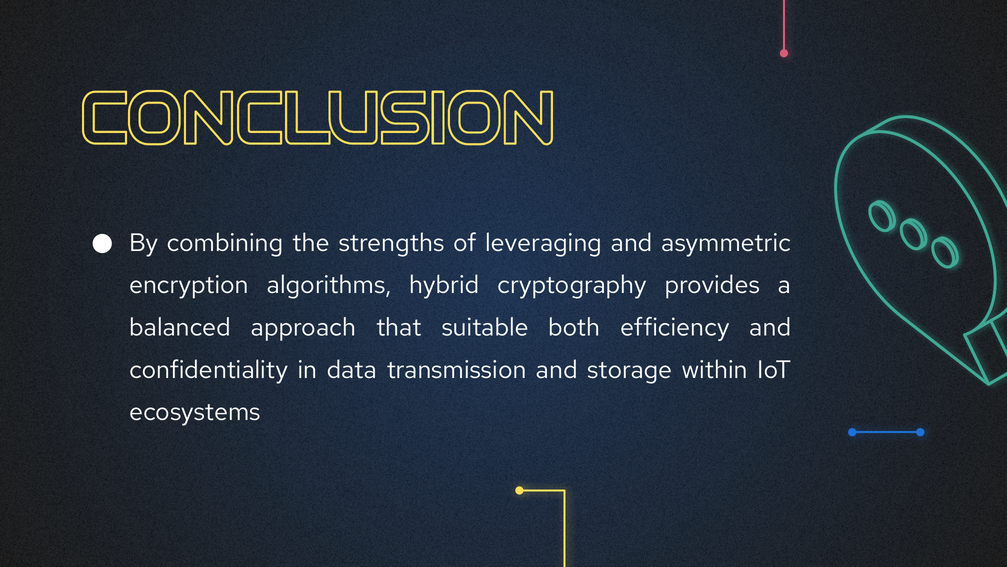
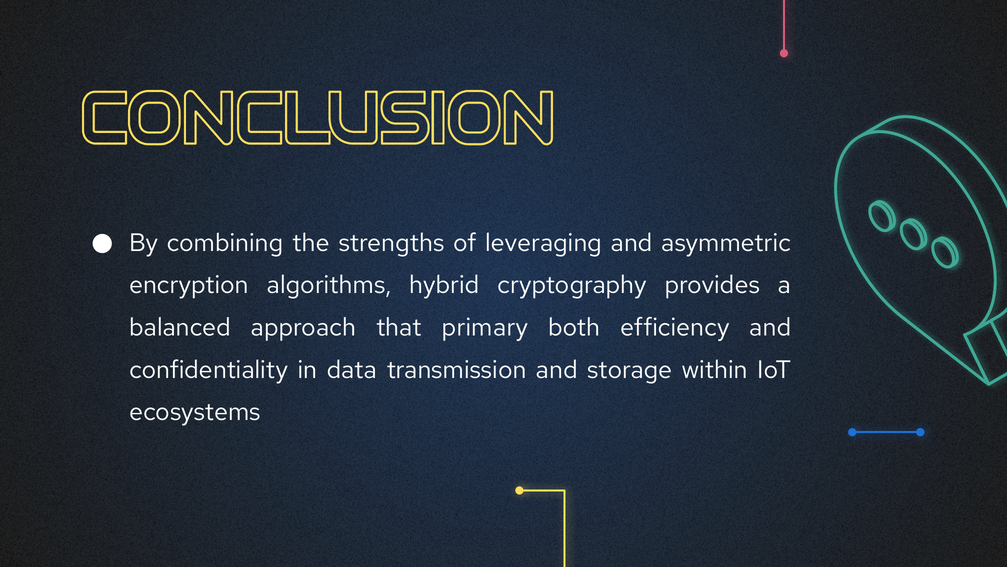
suitable: suitable -> primary
